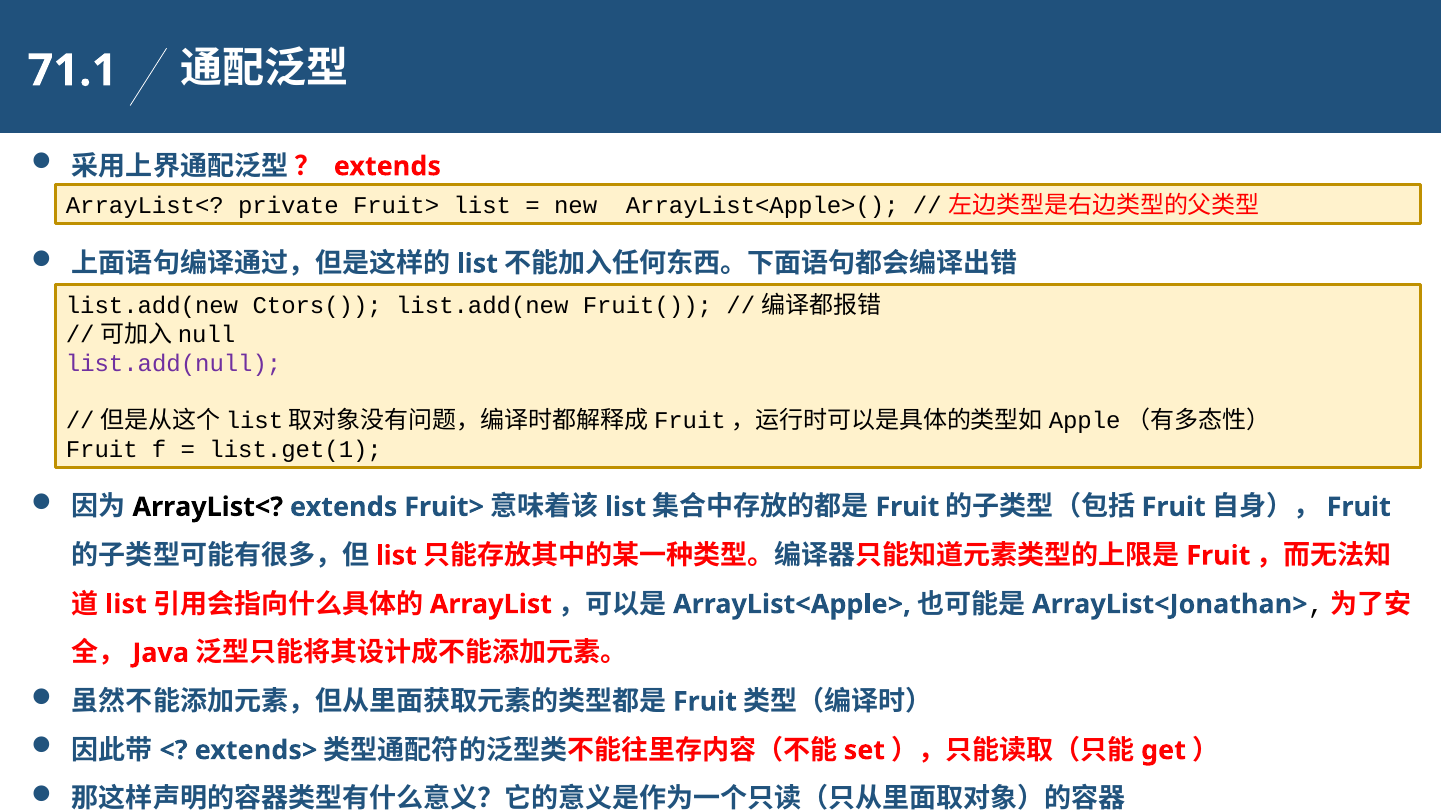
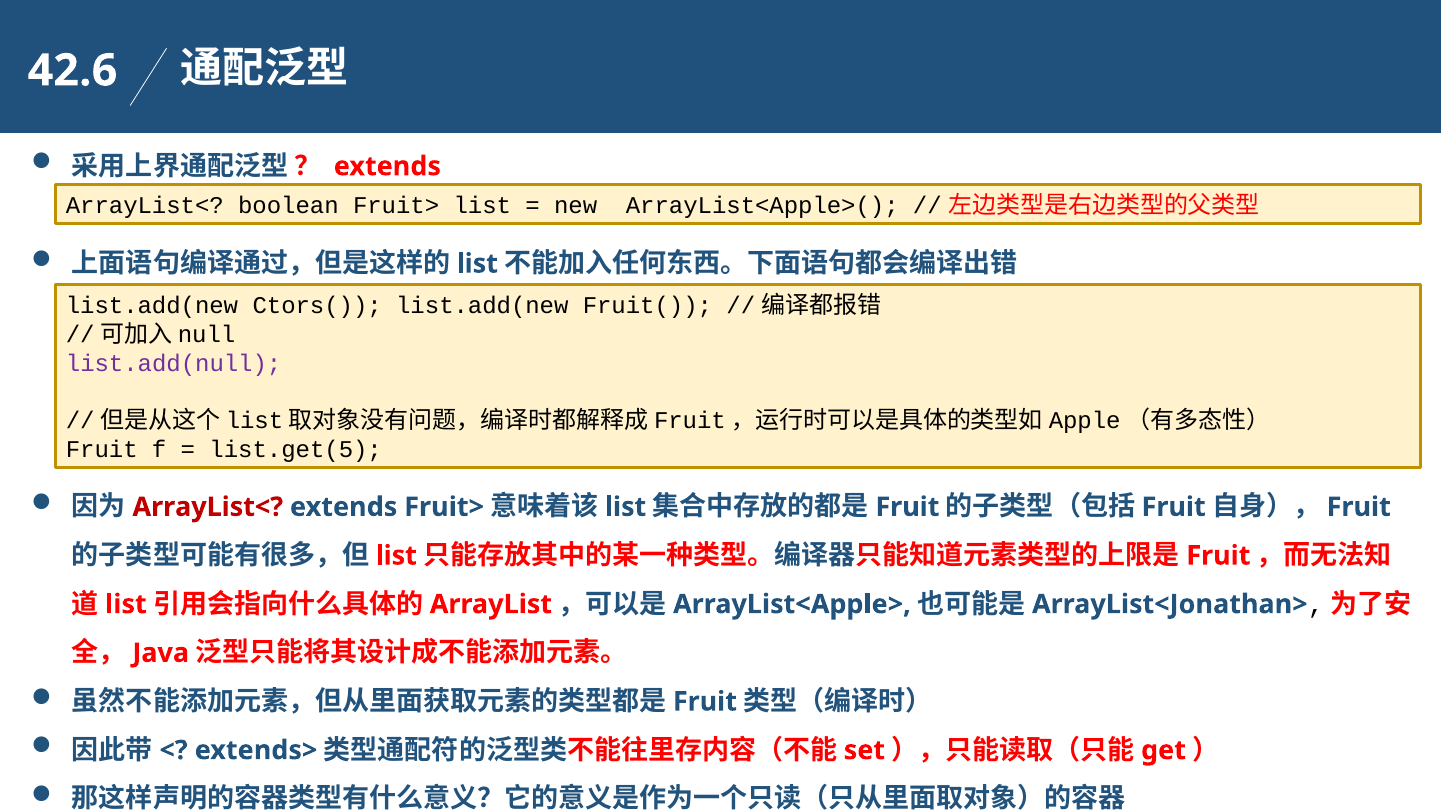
71.1: 71.1 -> 42.6
private: private -> boolean
list.get(1: list.get(1 -> list.get(5
ArrayList< at (208, 507) colour: black -> red
